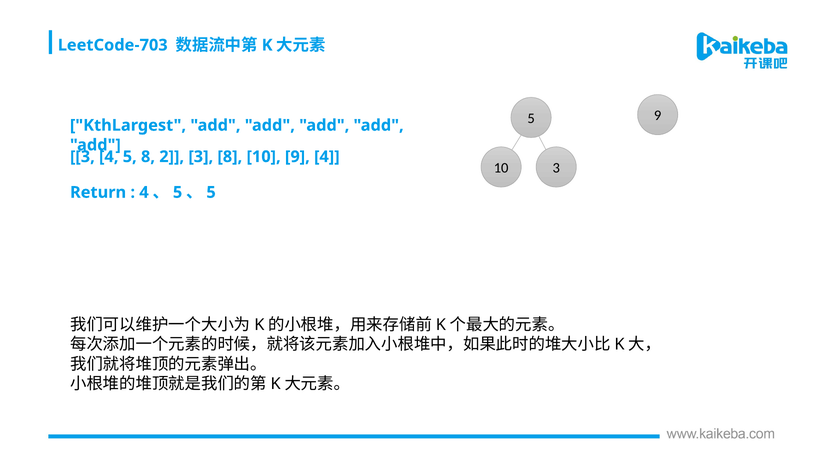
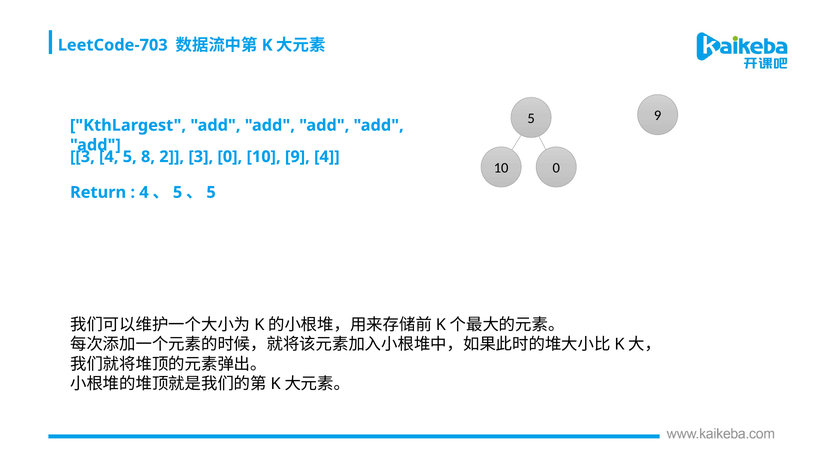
3 8: 8 -> 0
10 3: 3 -> 0
